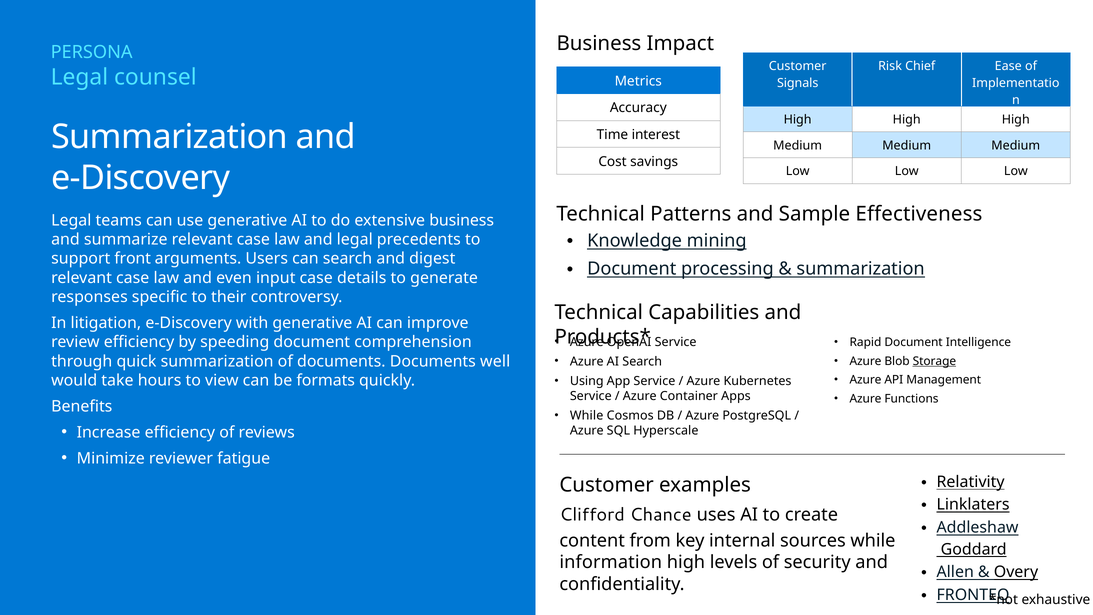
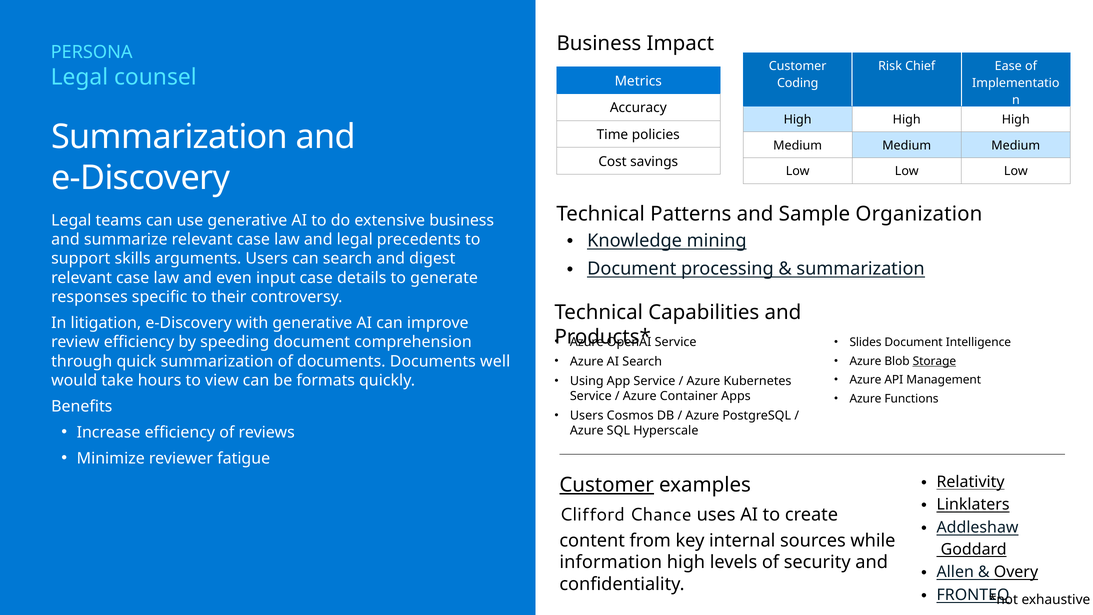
Signals: Signals -> Coding
interest: interest -> policies
Effectiveness: Effectiveness -> Organization
front: front -> skills
Rapid: Rapid -> Slides
While at (587, 416): While -> Users
Customer at (607, 485) underline: none -> present
